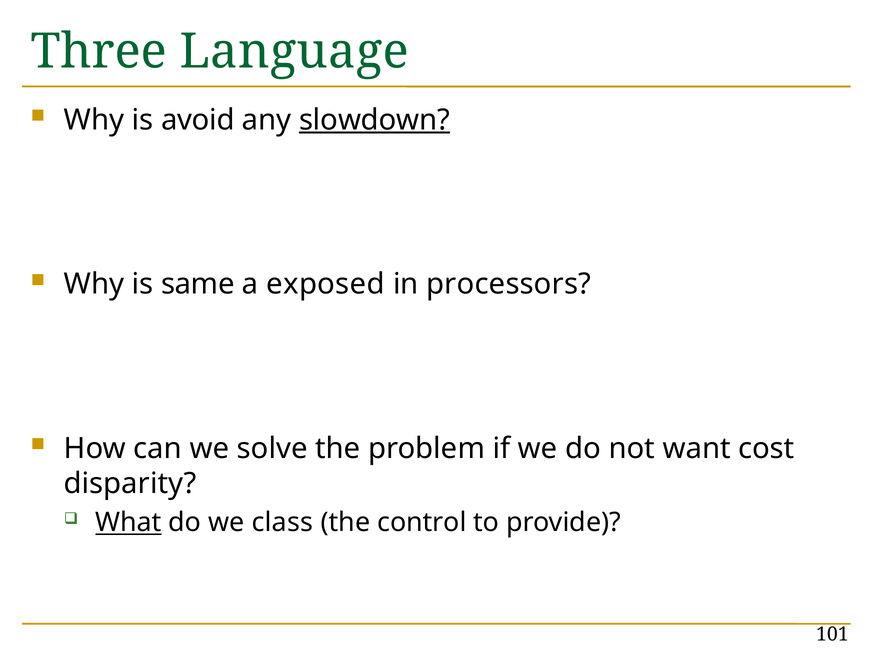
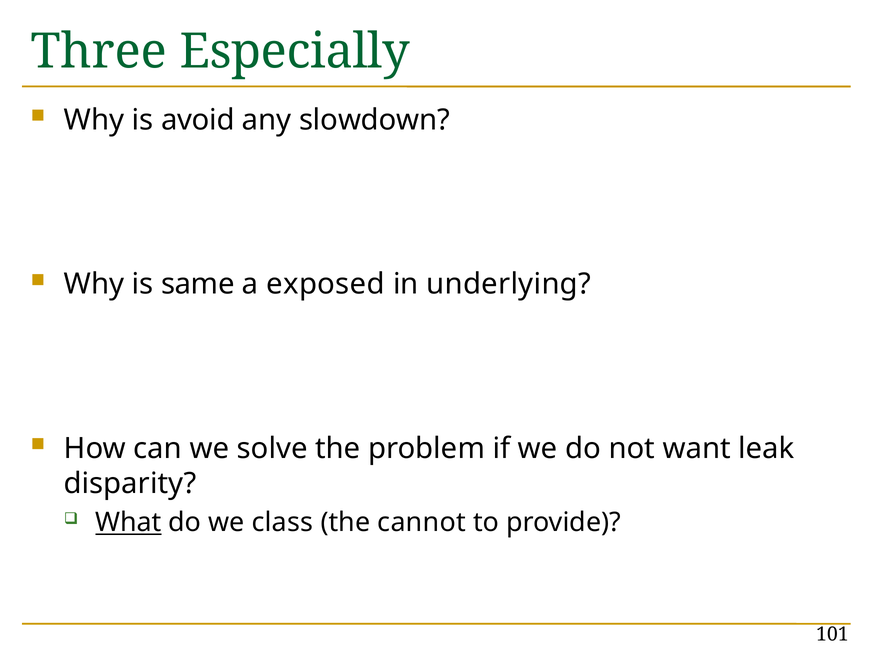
Language: Language -> Especially
slowdown underline: present -> none
processors: processors -> underlying
cost: cost -> leak
control: control -> cannot
